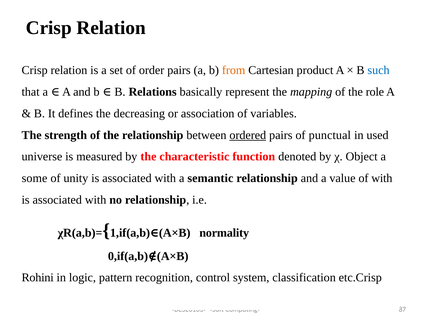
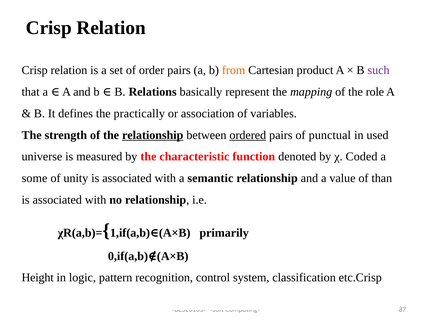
such colour: blue -> purple
decreasing: decreasing -> practically
relationship at (153, 135) underline: none -> present
Object: Object -> Coded
of with: with -> than
normality: normality -> primarily
Rohini: Rohini -> Height
